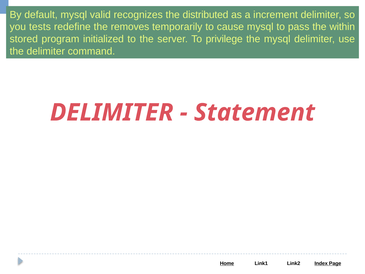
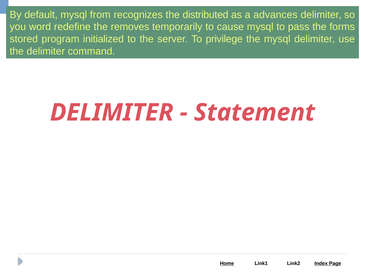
valid: valid -> from
increment: increment -> advances
tests: tests -> word
within: within -> forms
